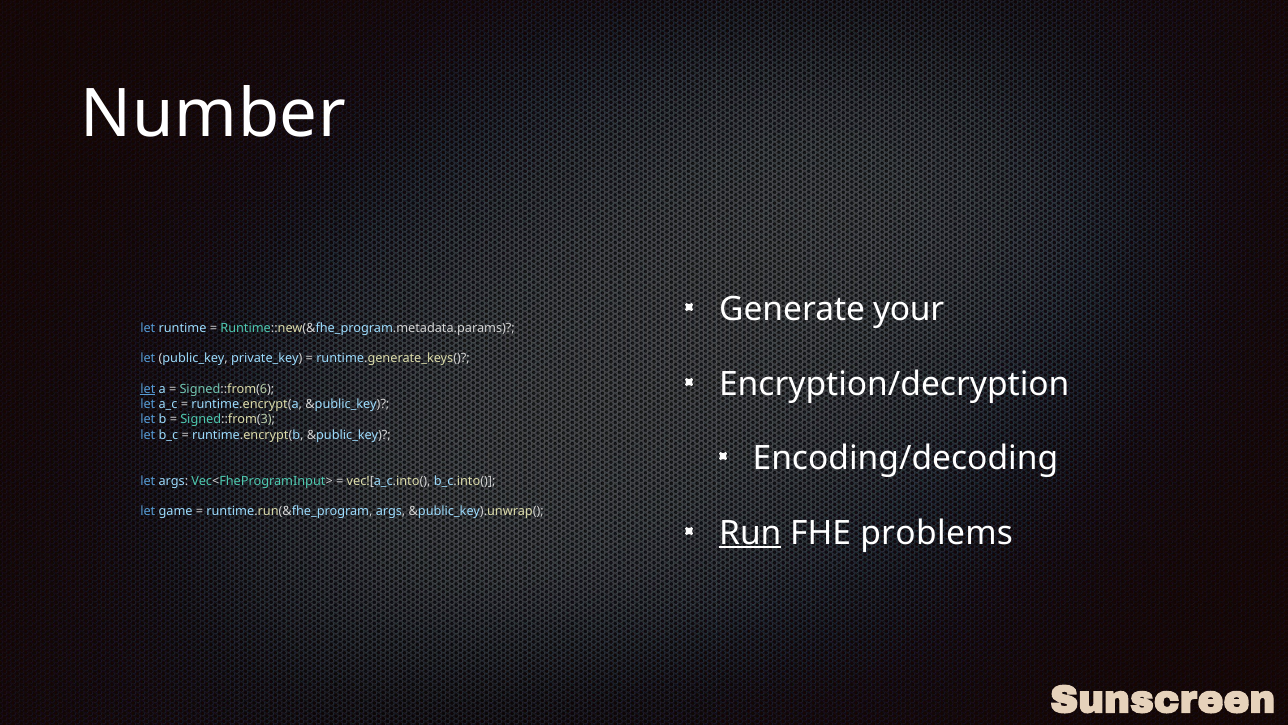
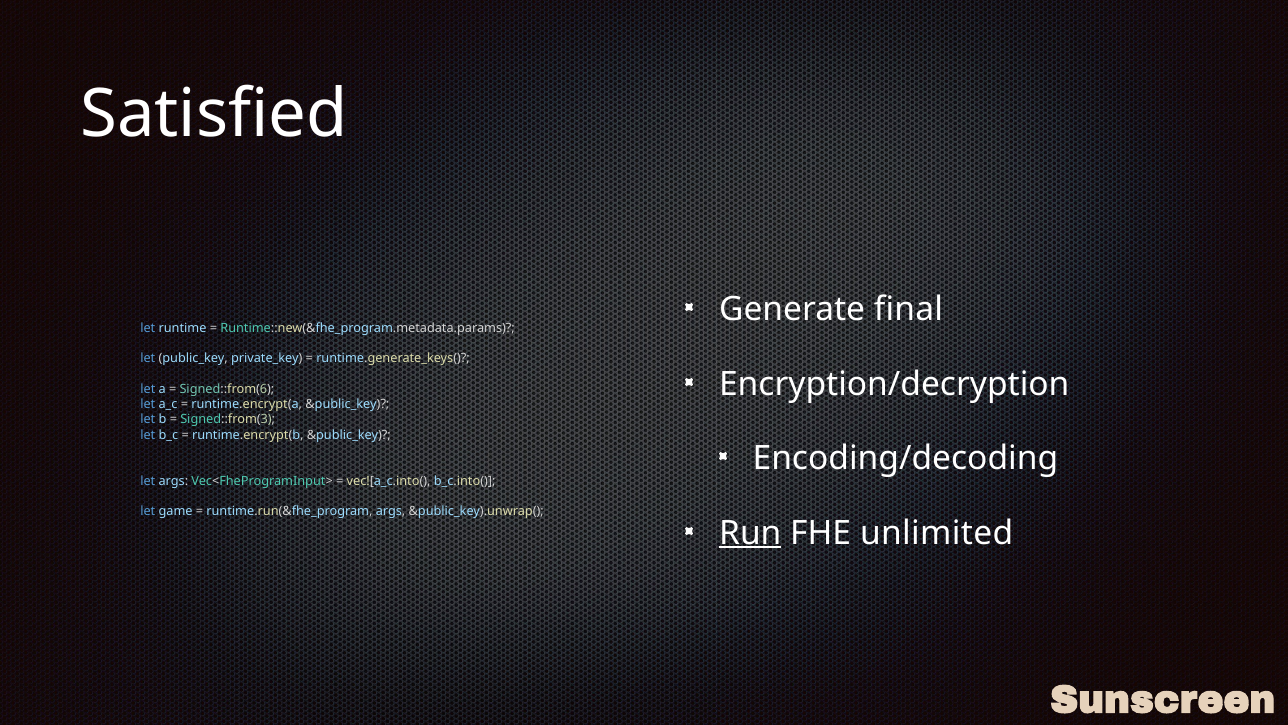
Number: Number -> Satisfied
your: your -> final
let at (148, 389) underline: present -> none
problems: problems -> unlimited
